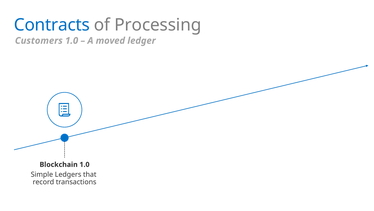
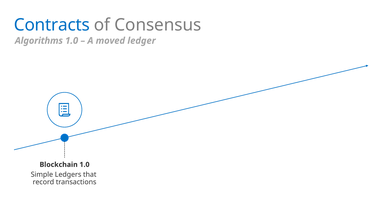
Processing: Processing -> Consensus
Customers: Customers -> Algorithms
